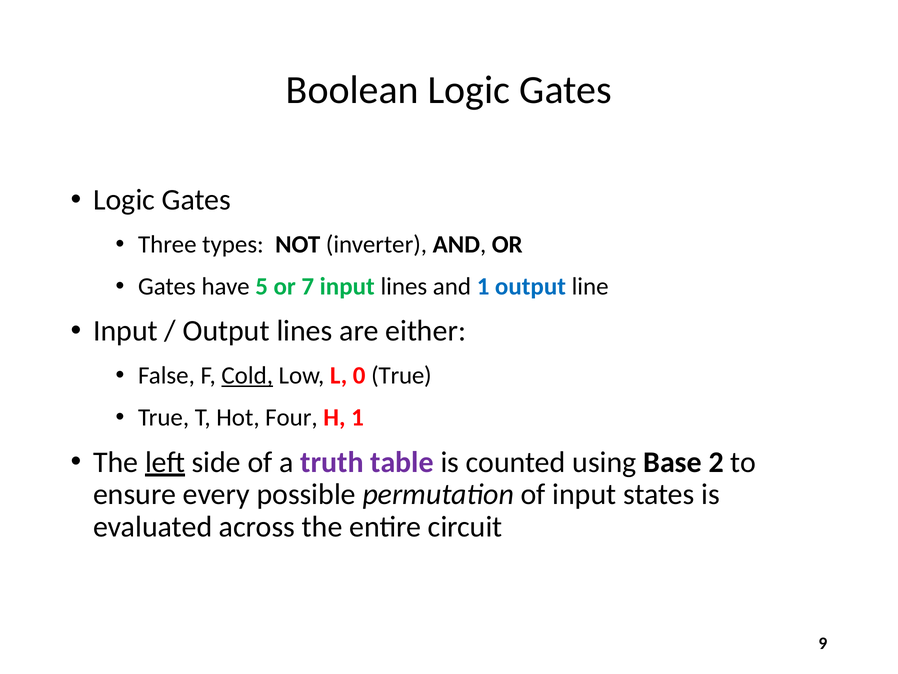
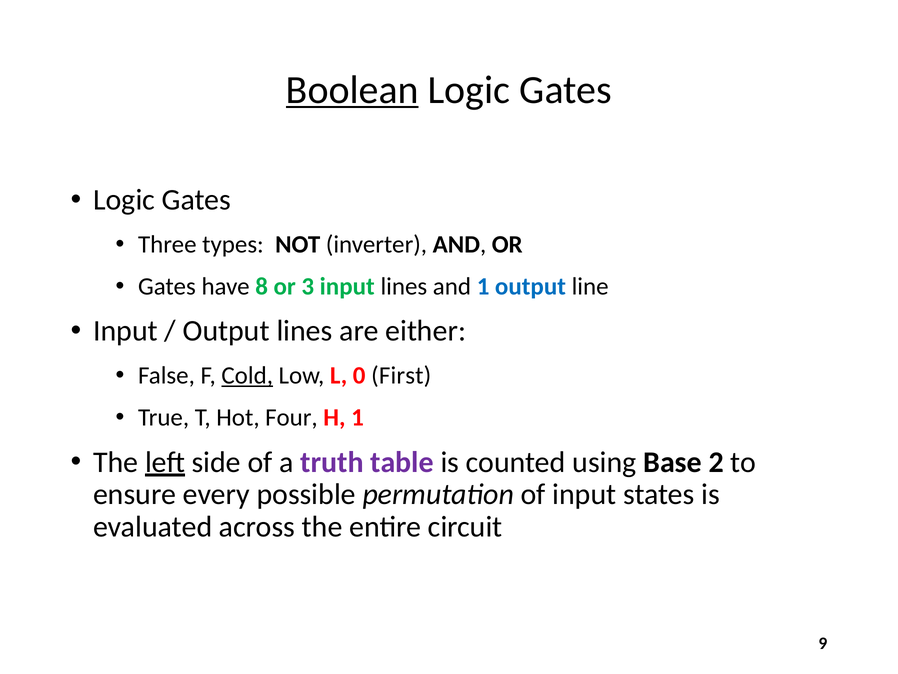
Boolean underline: none -> present
5: 5 -> 8
7: 7 -> 3
0 True: True -> First
